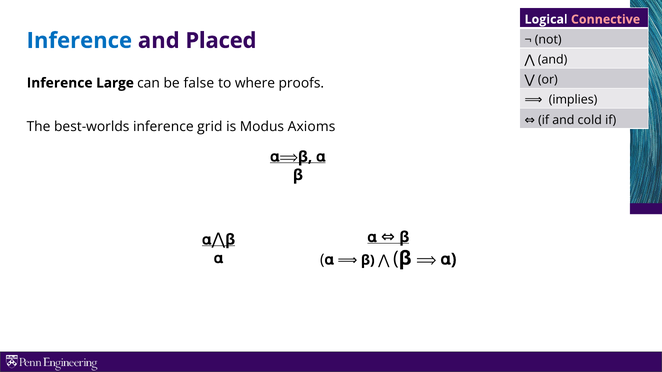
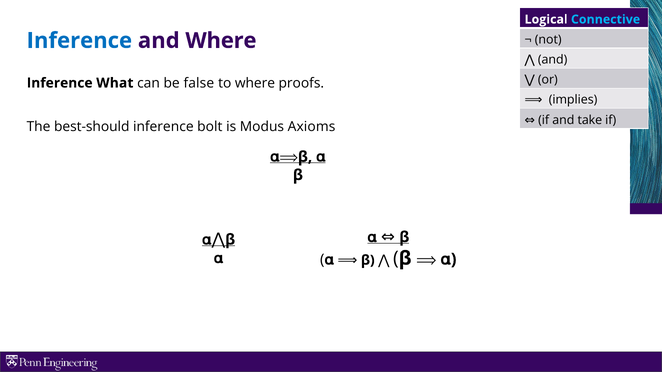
Connective colour: pink -> light blue
and Placed: Placed -> Where
Large: Large -> What
cold: cold -> take
best-worlds: best-worlds -> best-should
grid: grid -> bolt
